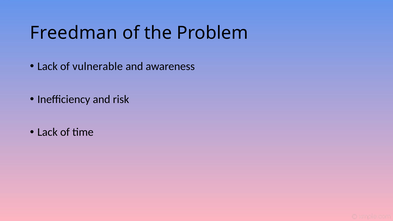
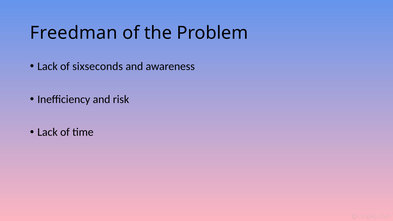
vulnerable: vulnerable -> sixseconds
